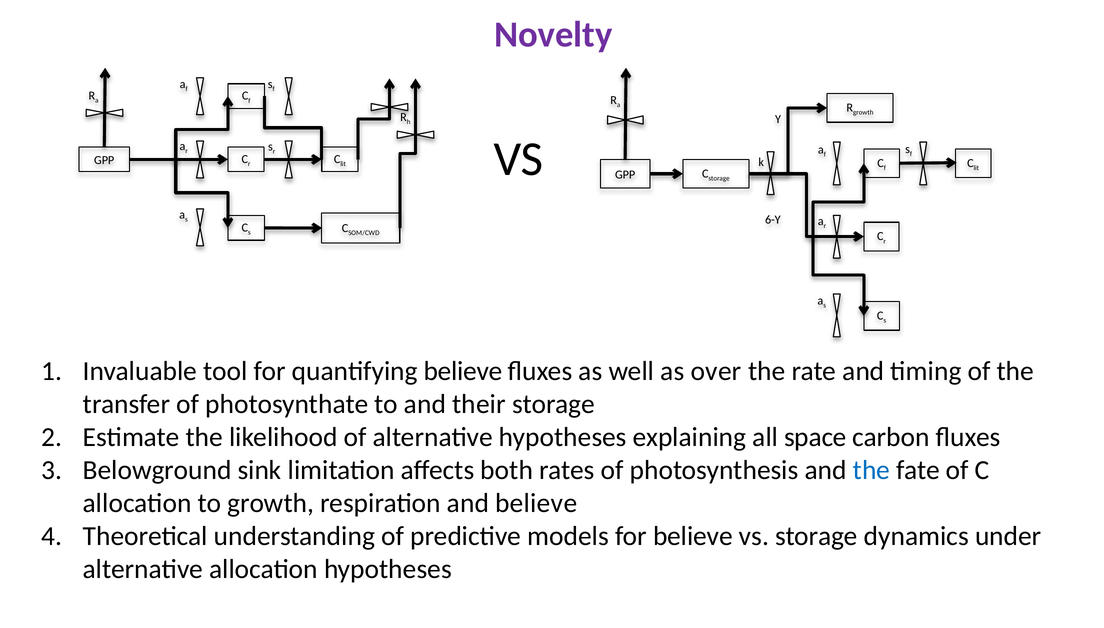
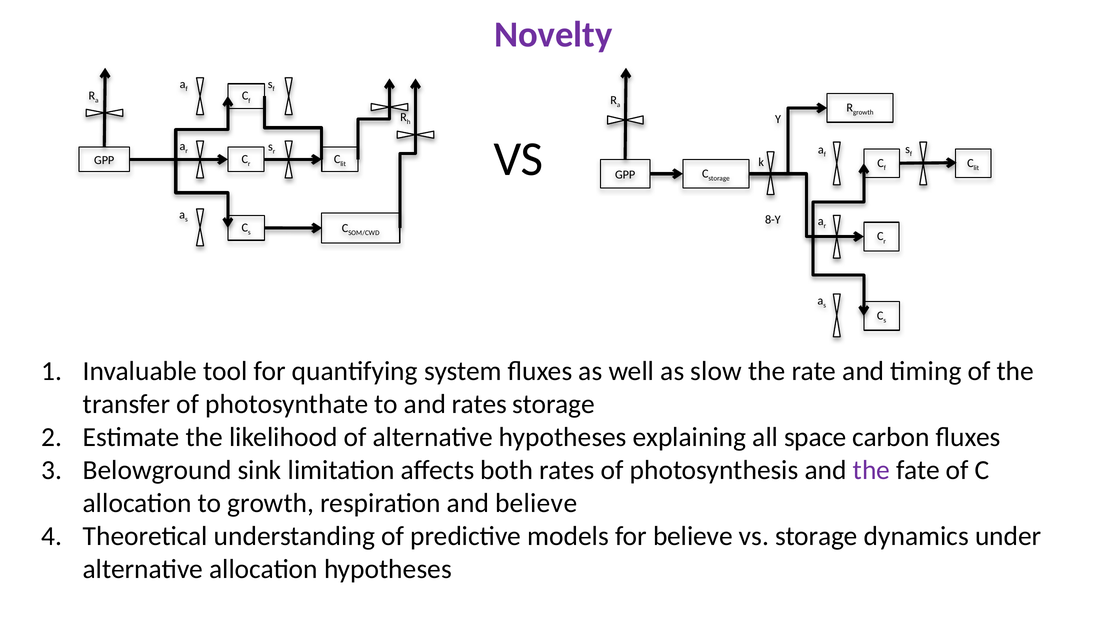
6-Y: 6-Y -> 8-Y
quantifying believe: believe -> system
over: over -> slow
and their: their -> rates
the at (871, 470) colour: blue -> purple
